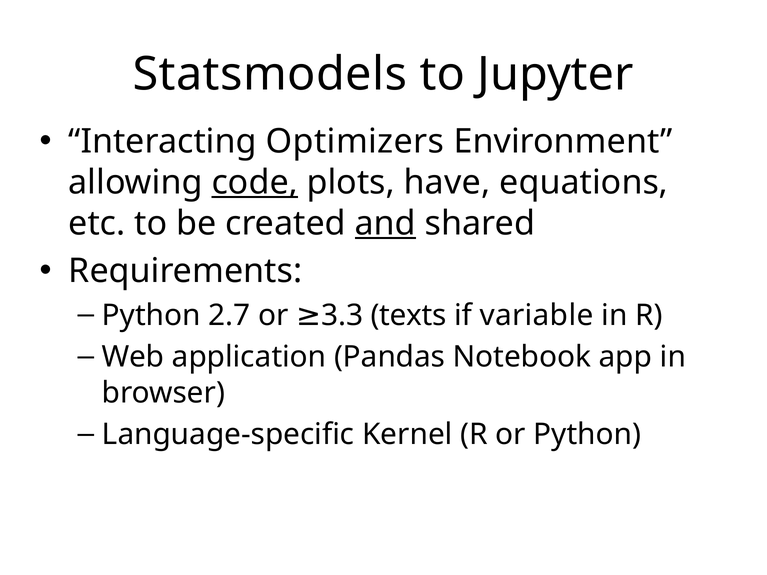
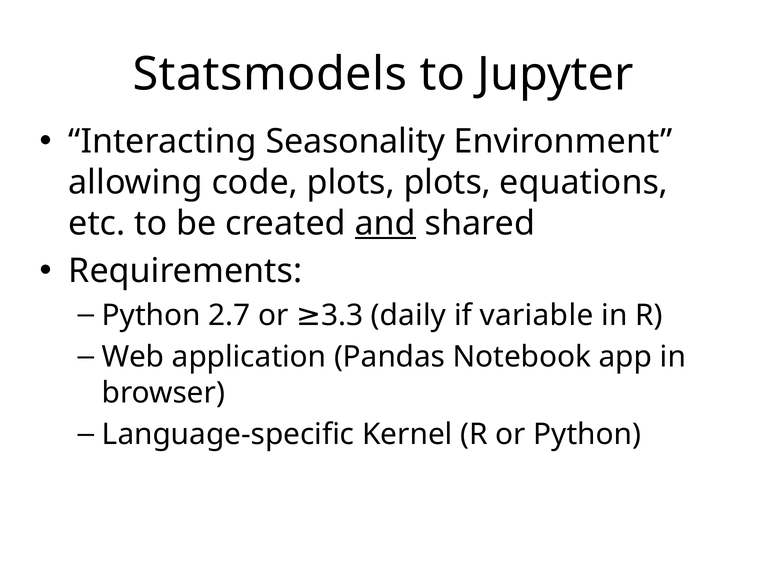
Optimizers: Optimizers -> Seasonality
code underline: present -> none
plots have: have -> plots
texts: texts -> daily
